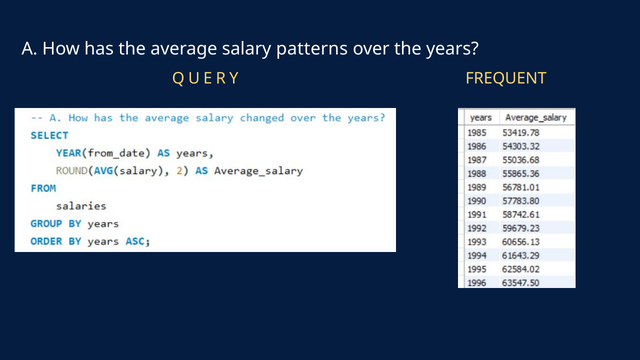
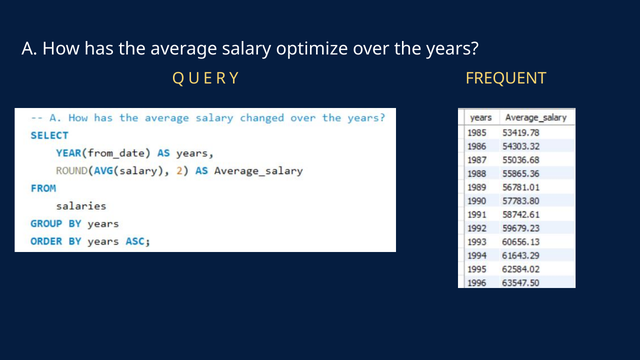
patterns: patterns -> optimize
